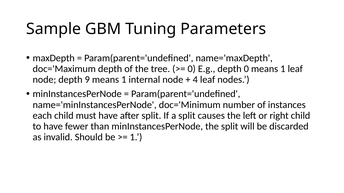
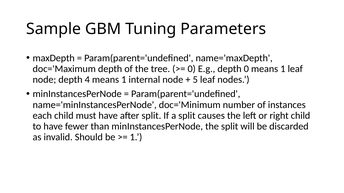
9: 9 -> 4
4: 4 -> 5
